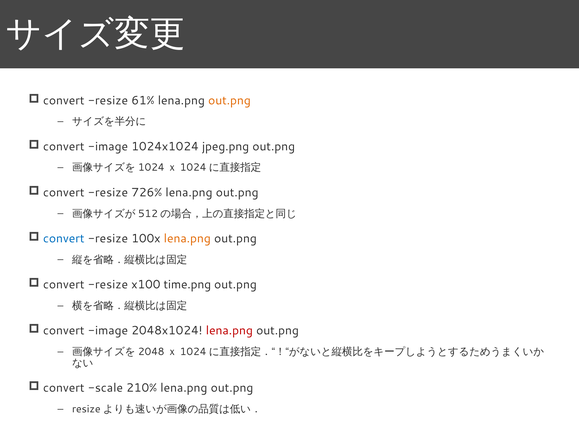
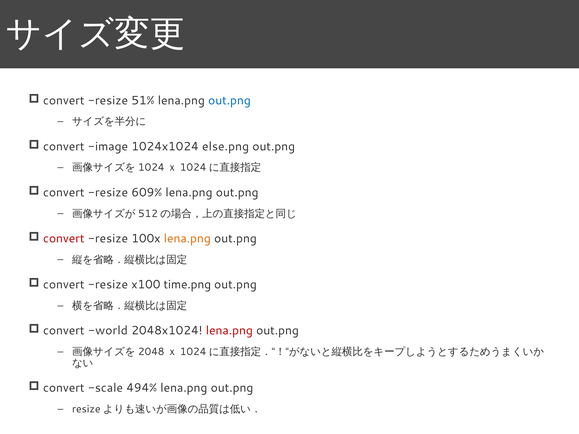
61%: 61% -> 51%
out.png at (229, 101) colour: orange -> blue
jpeg.png: jpeg.png -> else.png
726%: 726% -> 609%
convert at (64, 239) colour: blue -> red
image at (108, 331): image -> world
210%: 210% -> 494%
